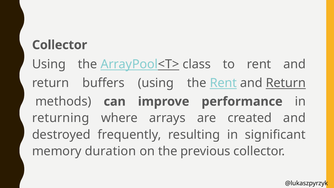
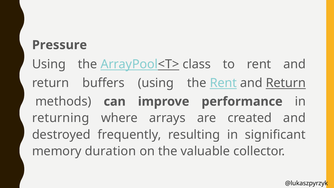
Collector at (60, 45): Collector -> Pressure
previous: previous -> valuable
